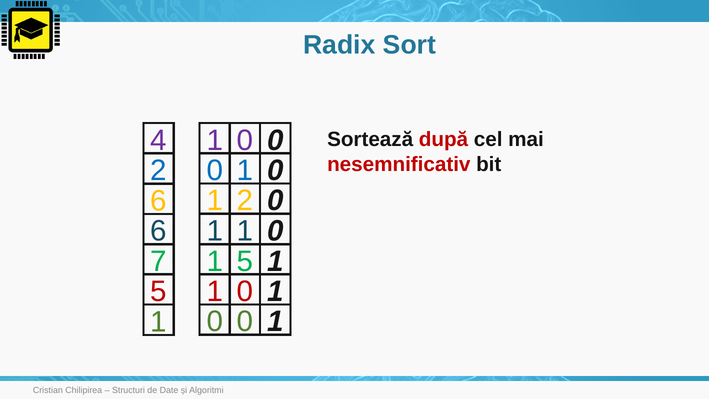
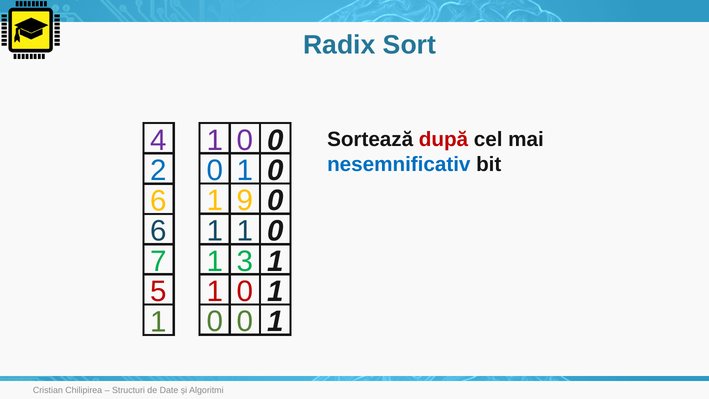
nesemnificativ colour: red -> blue
1 2: 2 -> 9
1 5: 5 -> 3
